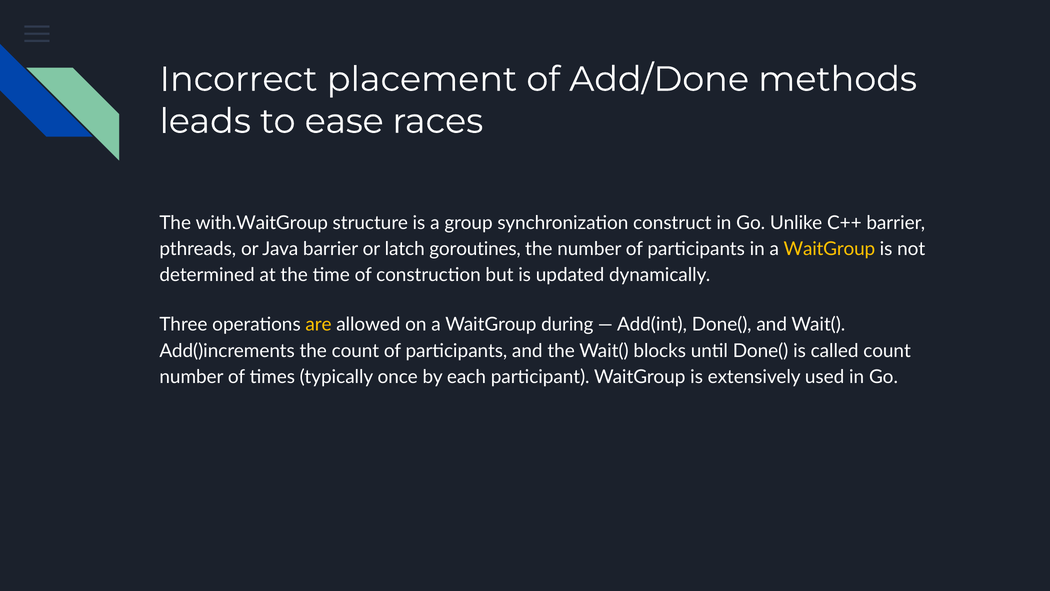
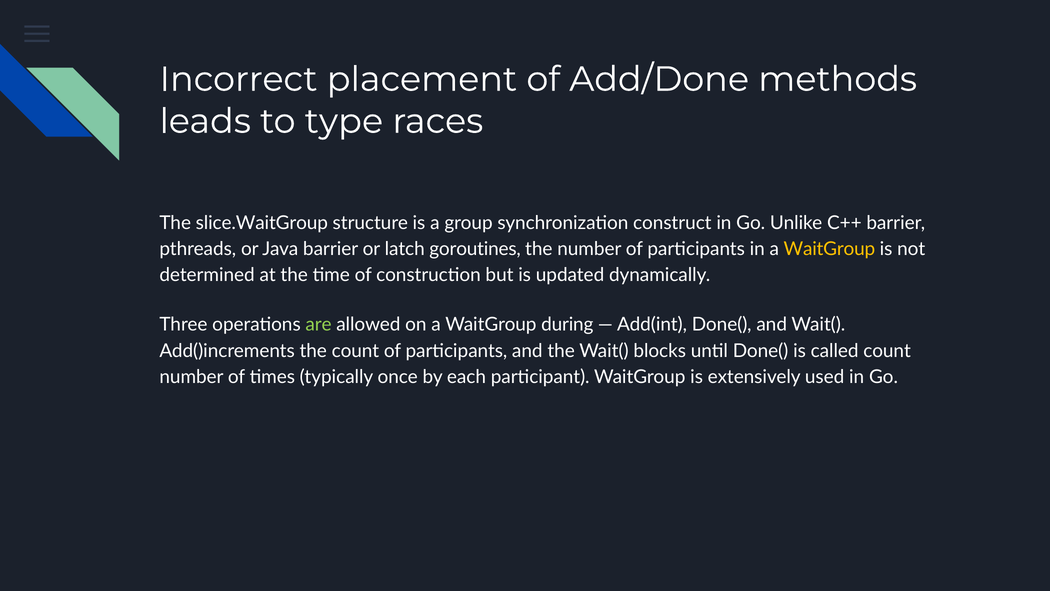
ease: ease -> type
with.WaitGroup: with.WaitGroup -> slice.WaitGroup
are colour: yellow -> light green
